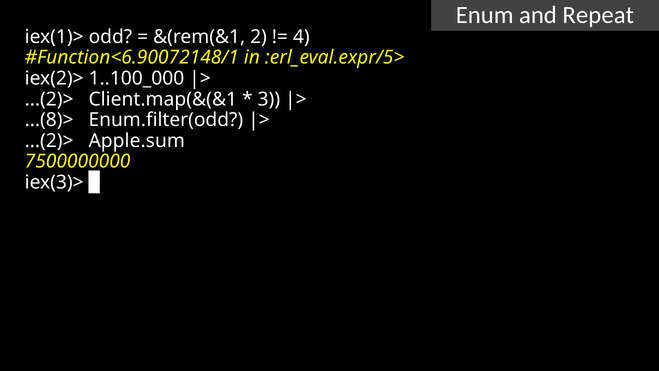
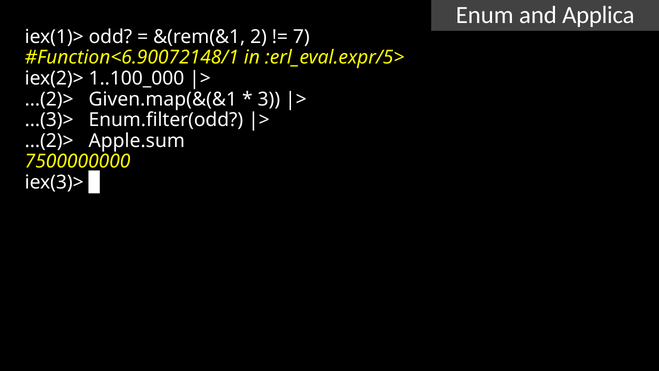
Repeat: Repeat -> Applica
4: 4 -> 7
Client.map(&(&1: Client.map(&(&1 -> Given.map(&(&1
...(8)>: ...(8)> -> ...(3)>
